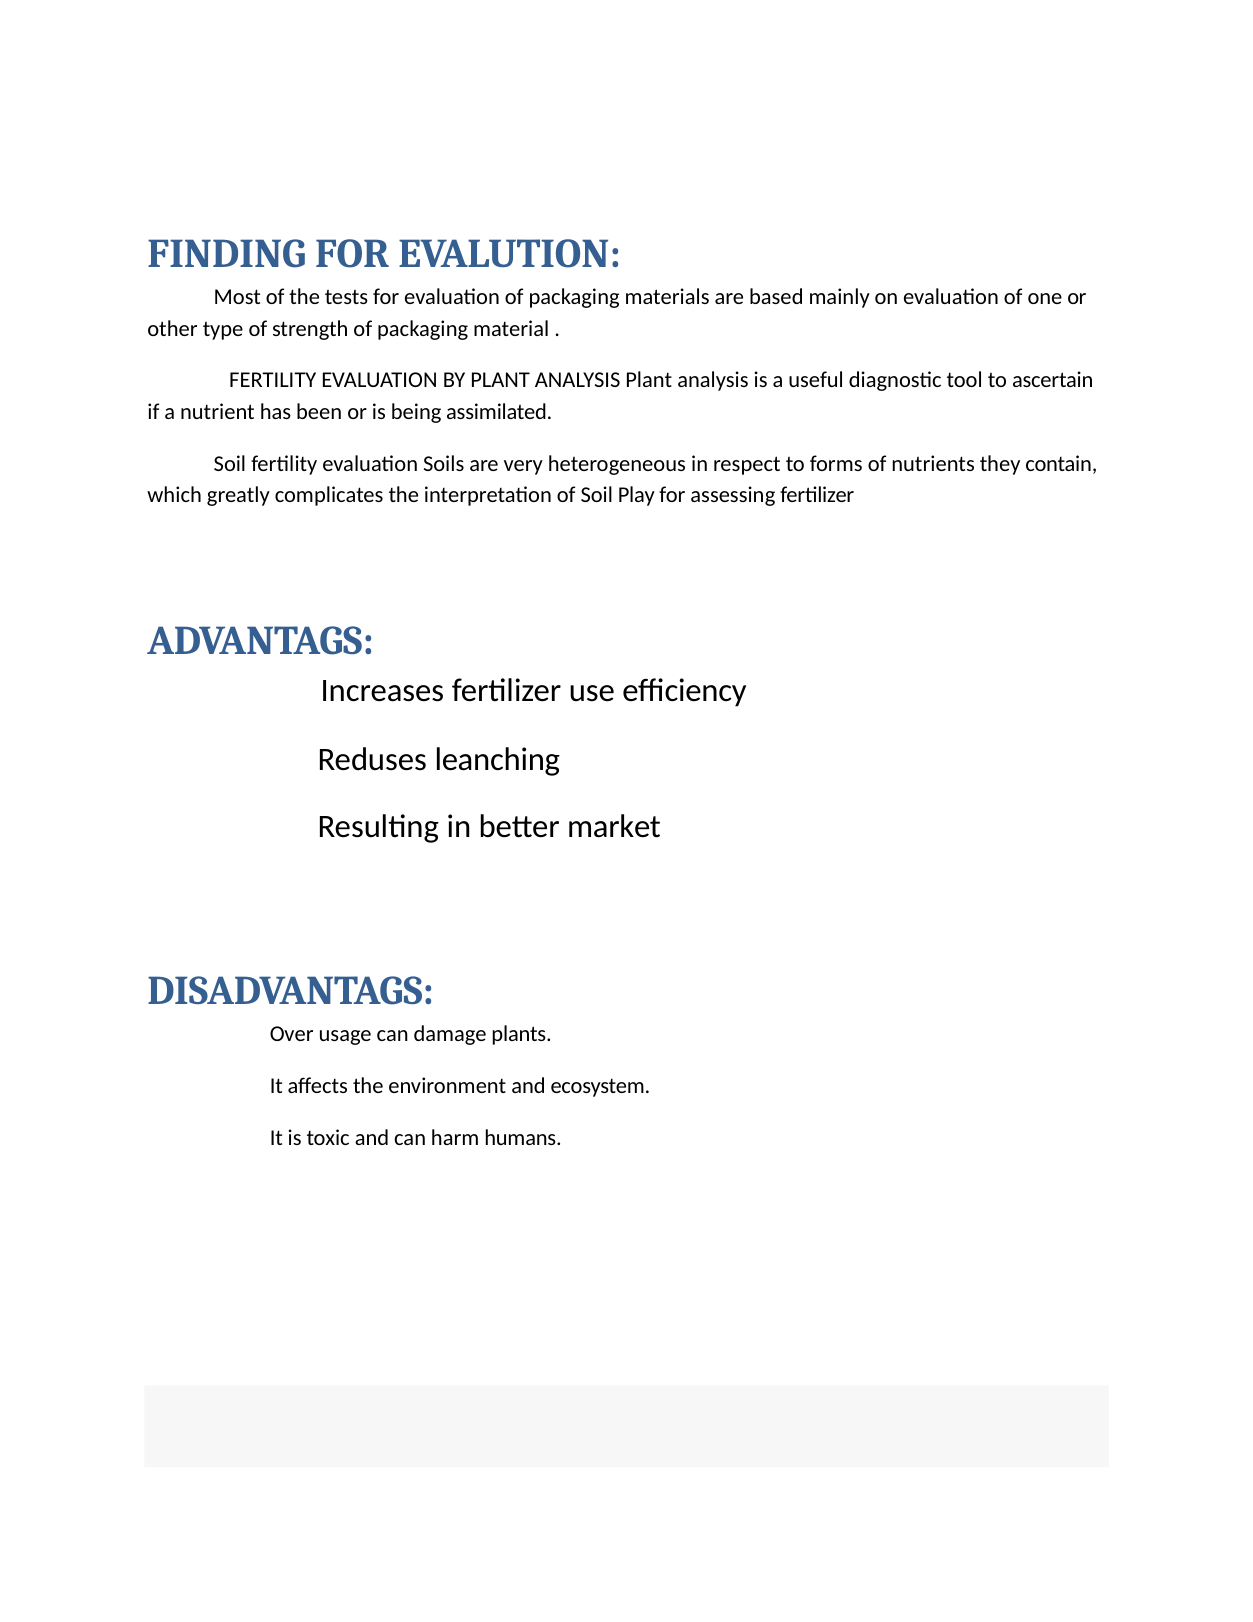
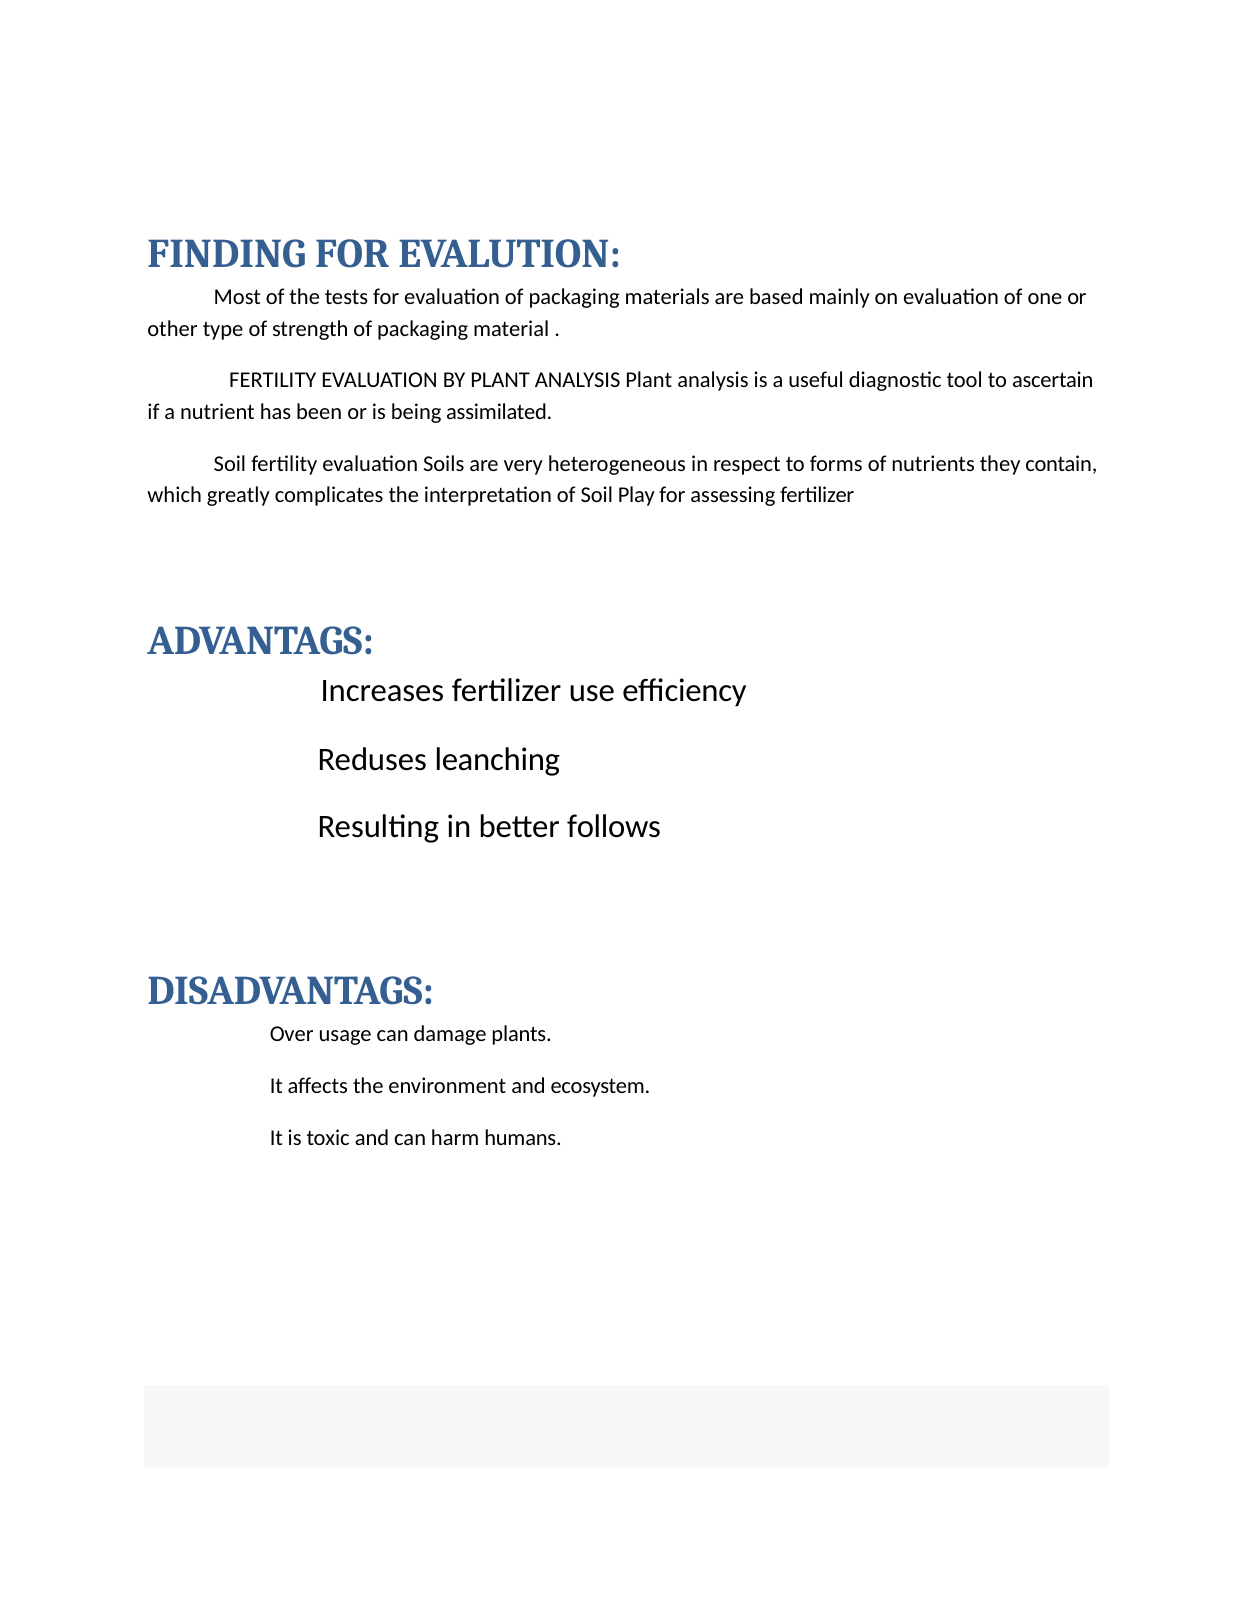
market: market -> follows
